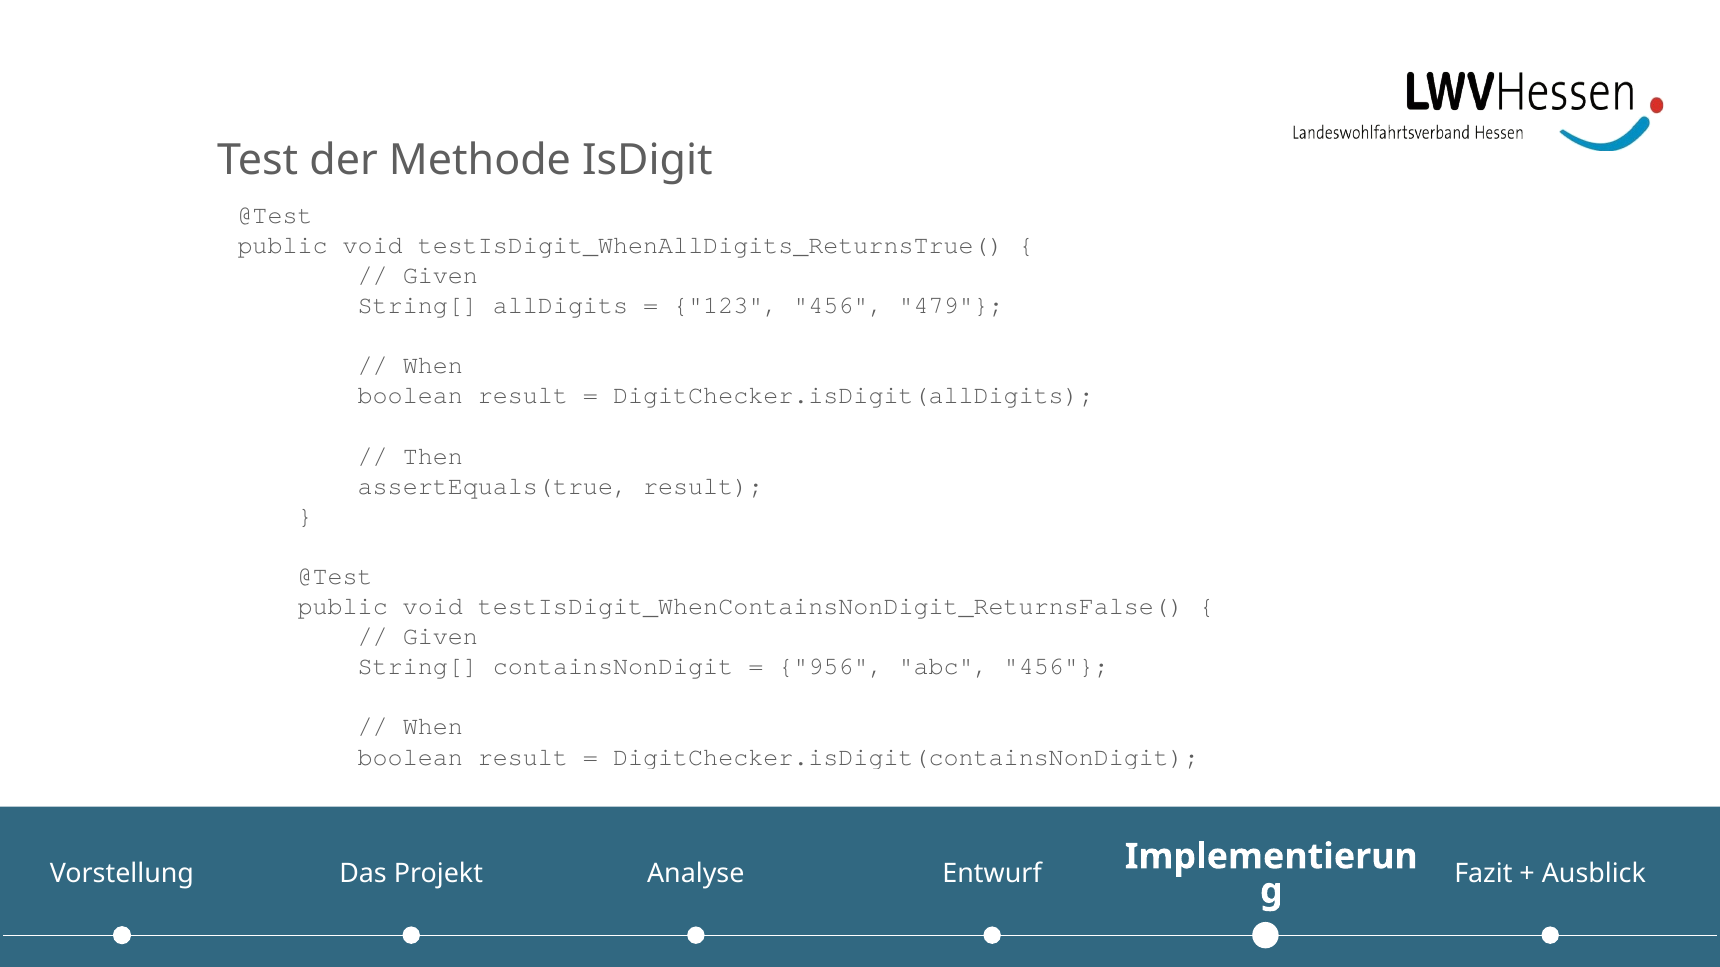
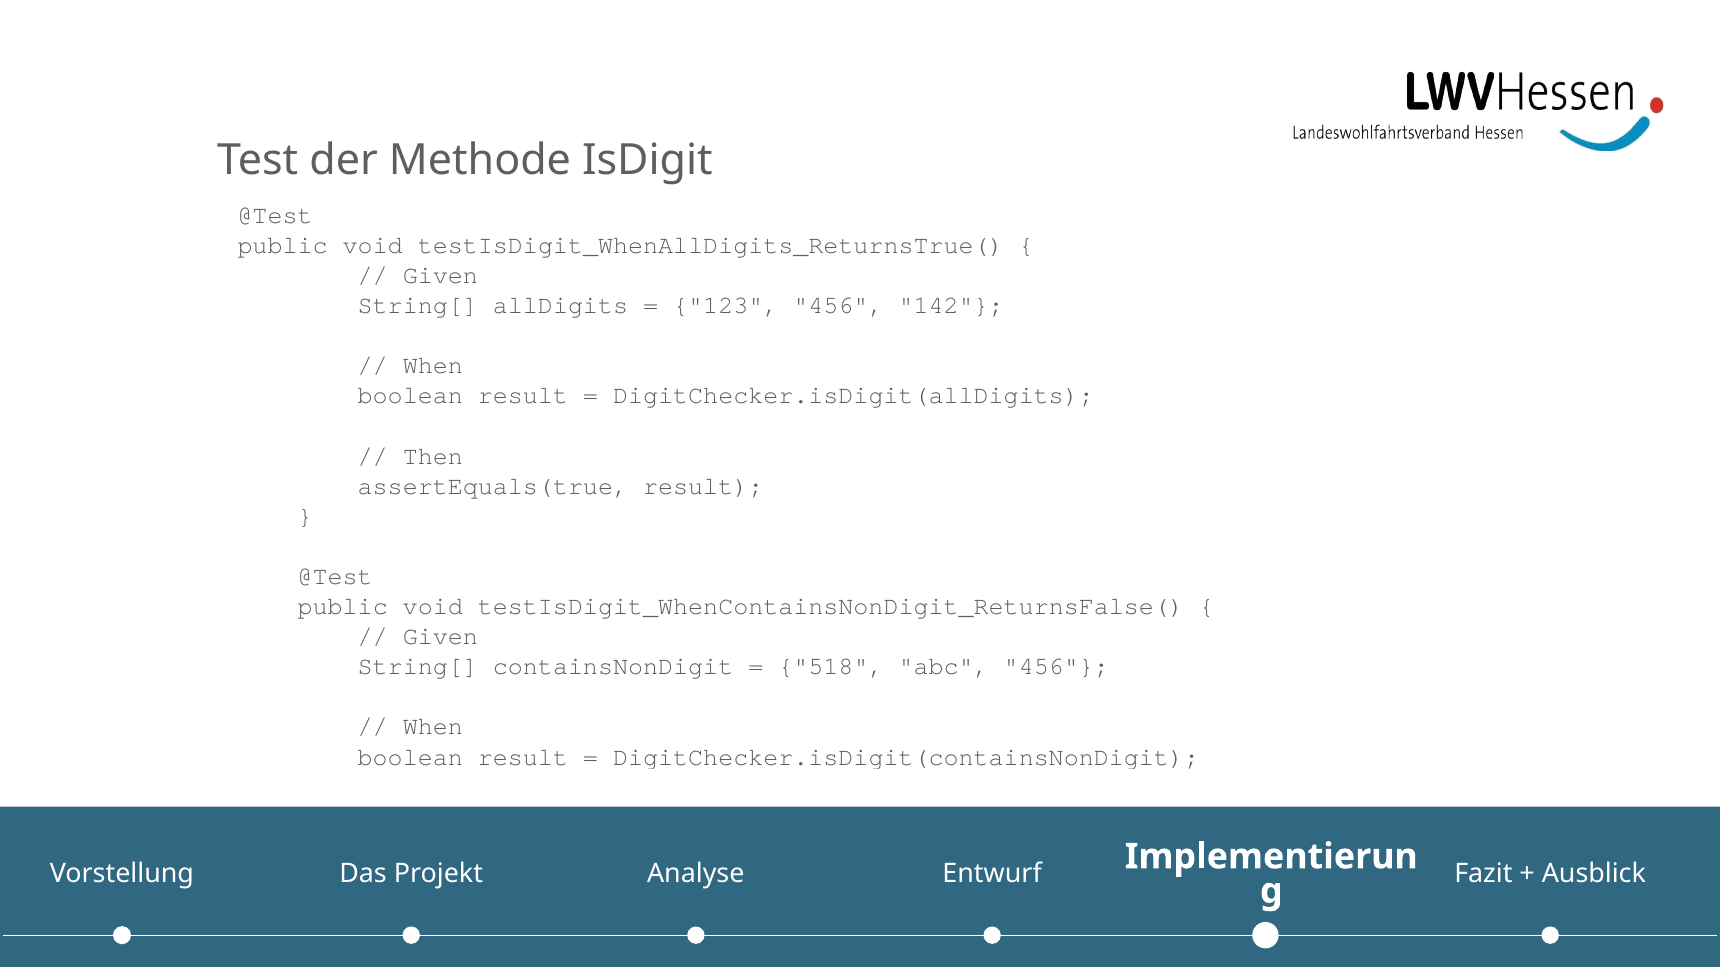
479: 479 -> 142
956: 956 -> 518
